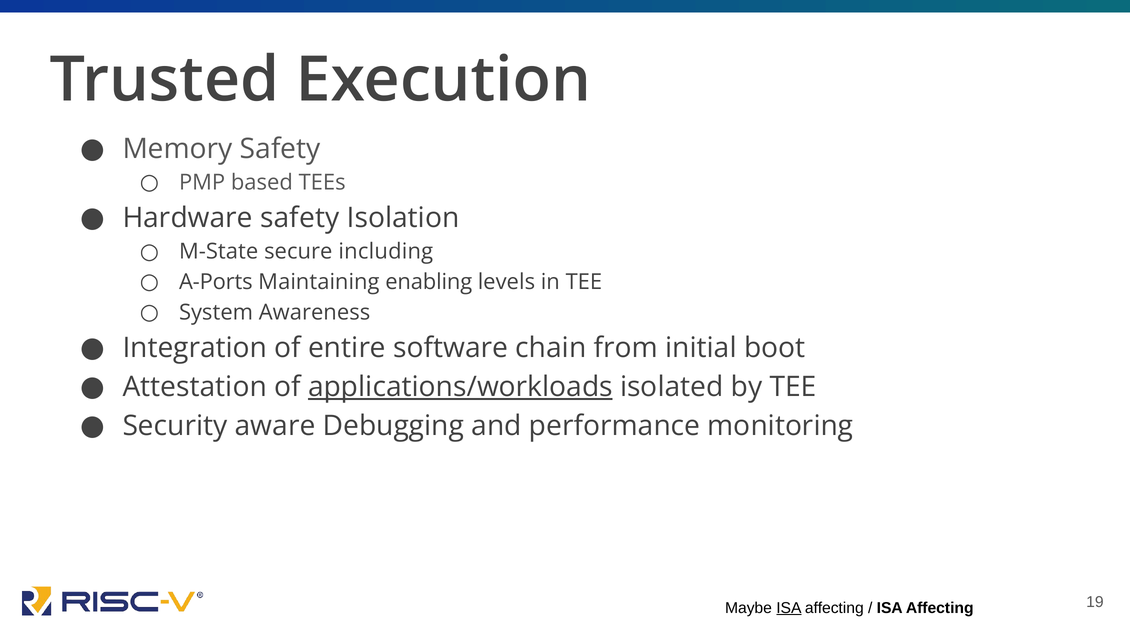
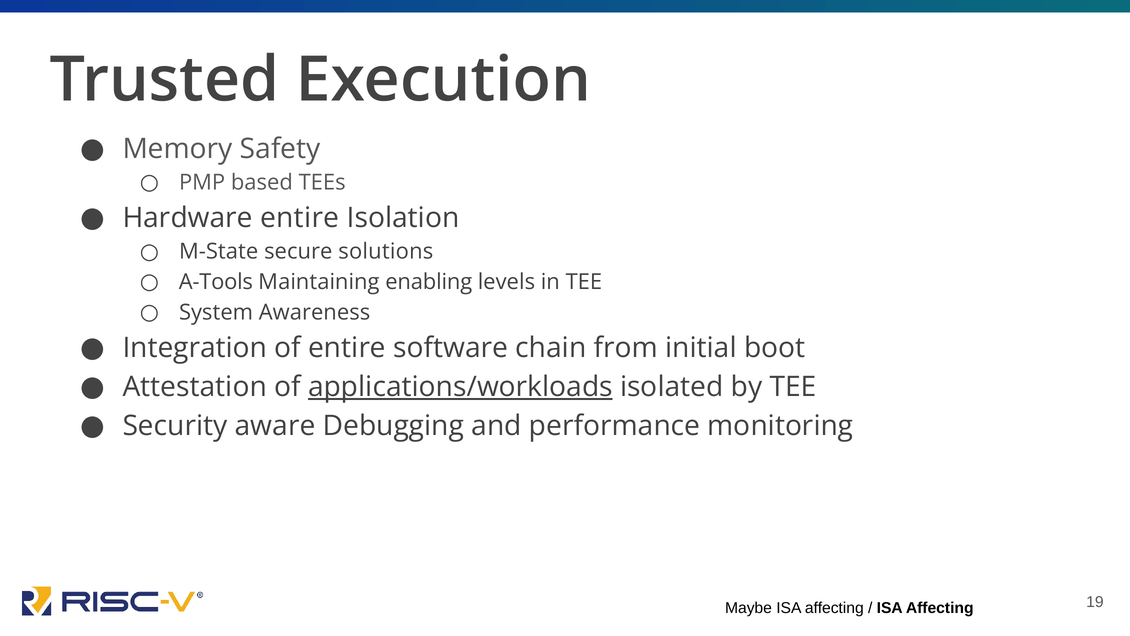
Hardware safety: safety -> entire
including: including -> solutions
A-Ports: A-Ports -> A-Tools
ISA at (789, 608) underline: present -> none
